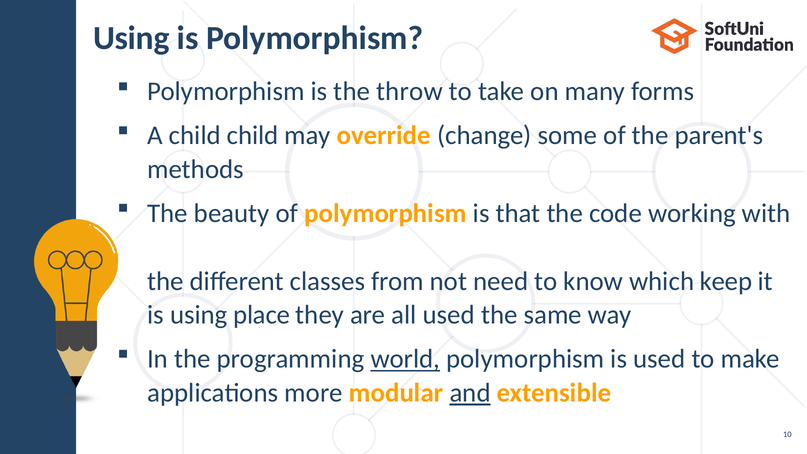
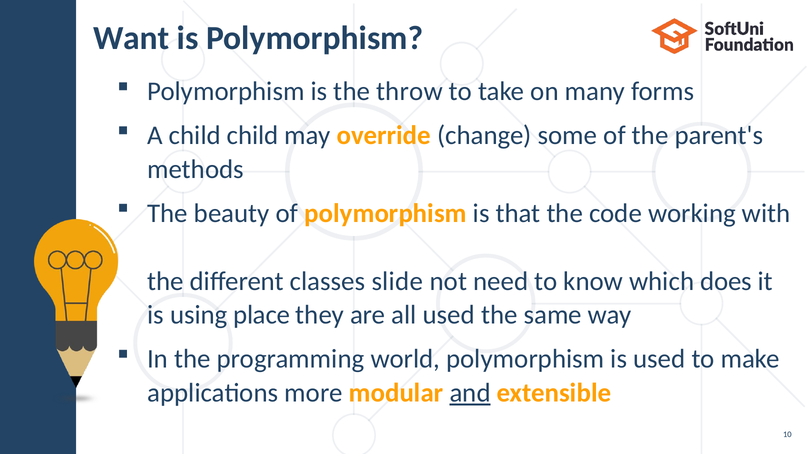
Using at (131, 38): Using -> Want
from: from -> slide
keep: keep -> does
world underline: present -> none
